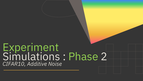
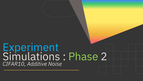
Experiment colour: light green -> light blue
